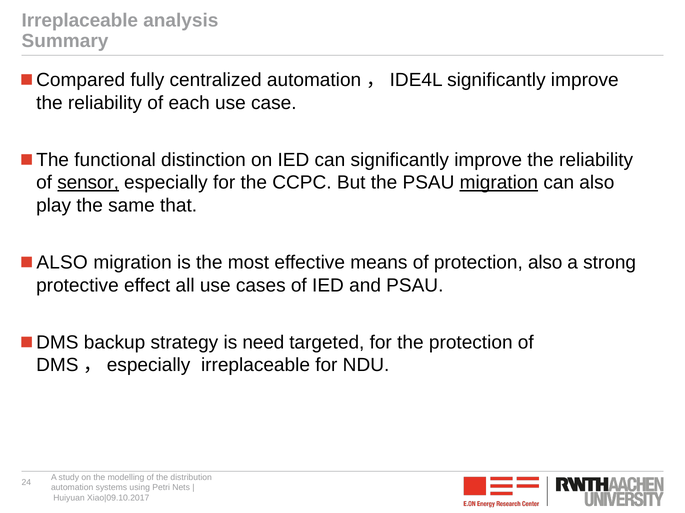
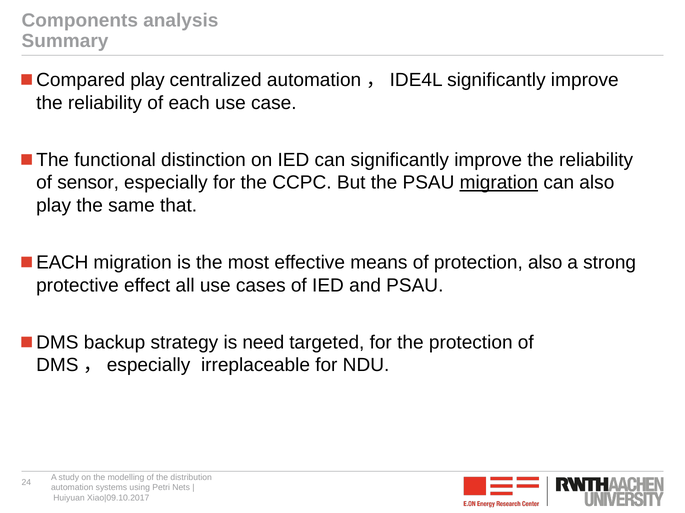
Irreplaceable at (80, 21): Irreplaceable -> Components
Compared fully: fully -> play
sensor underline: present -> none
ALSO at (62, 263): ALSO -> EACH
